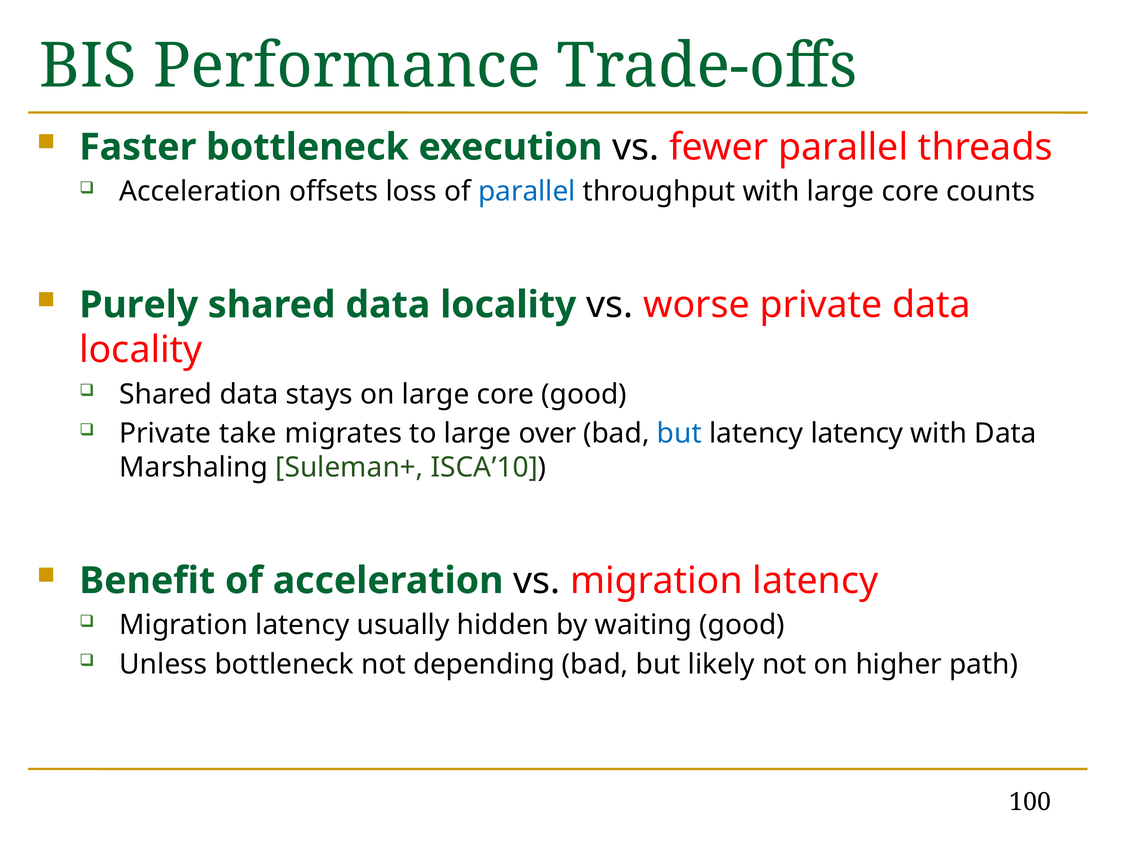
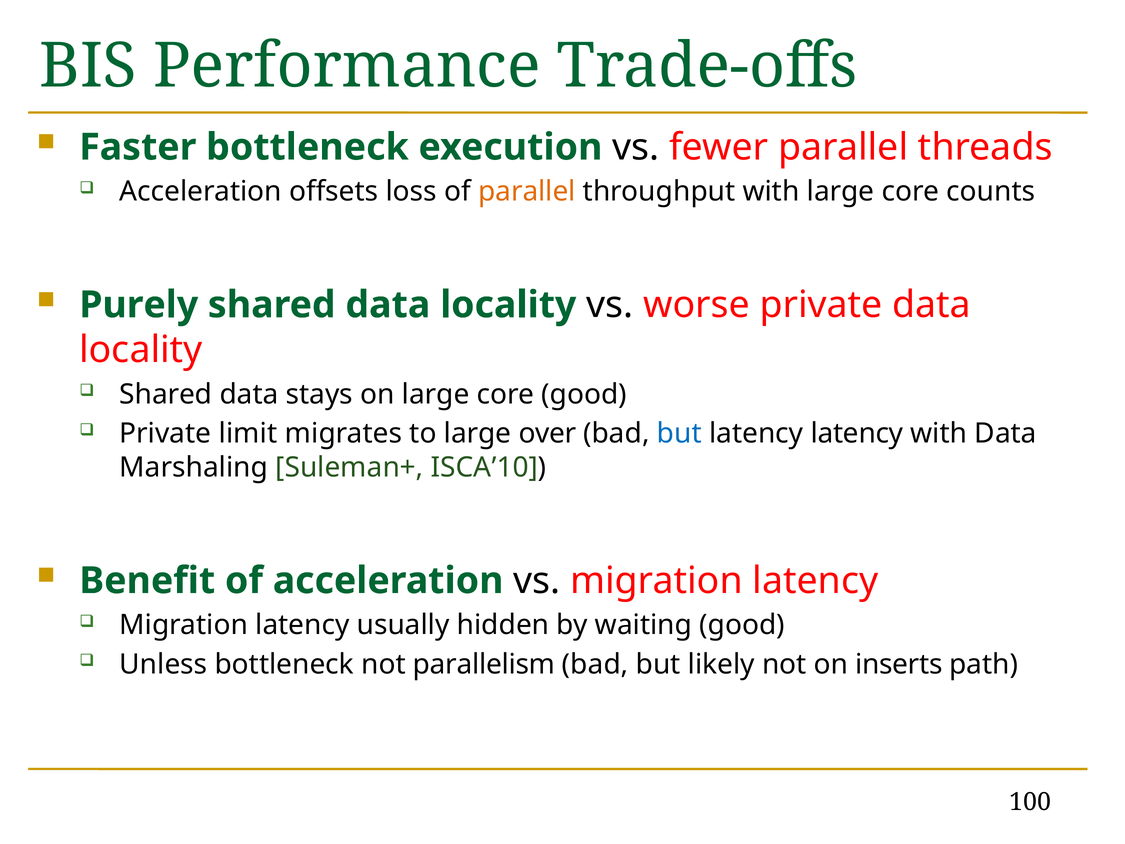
parallel at (527, 191) colour: blue -> orange
take: take -> limit
depending: depending -> parallelism
higher: higher -> inserts
